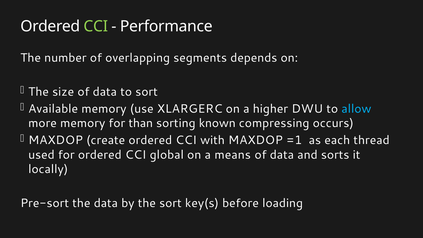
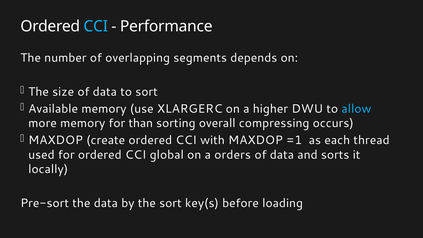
CCI at (96, 26) colour: light green -> light blue
known: known -> overall
means: means -> orders
